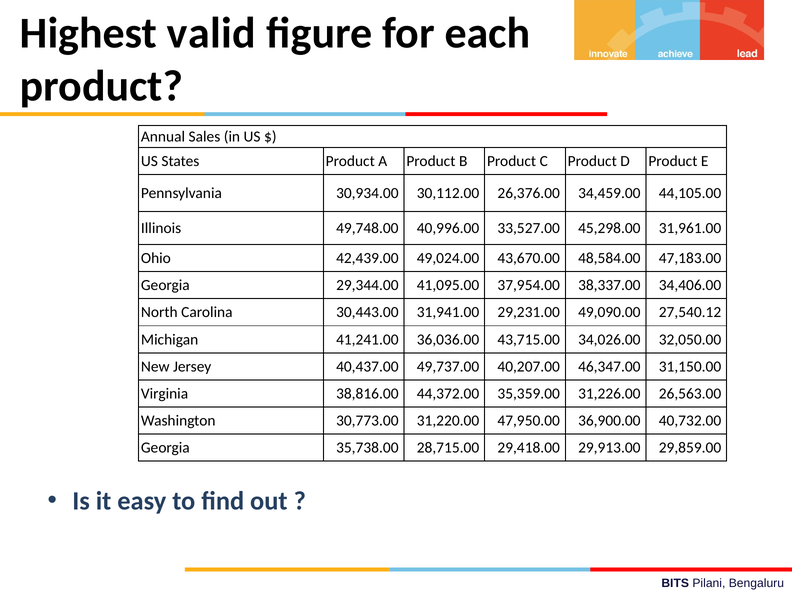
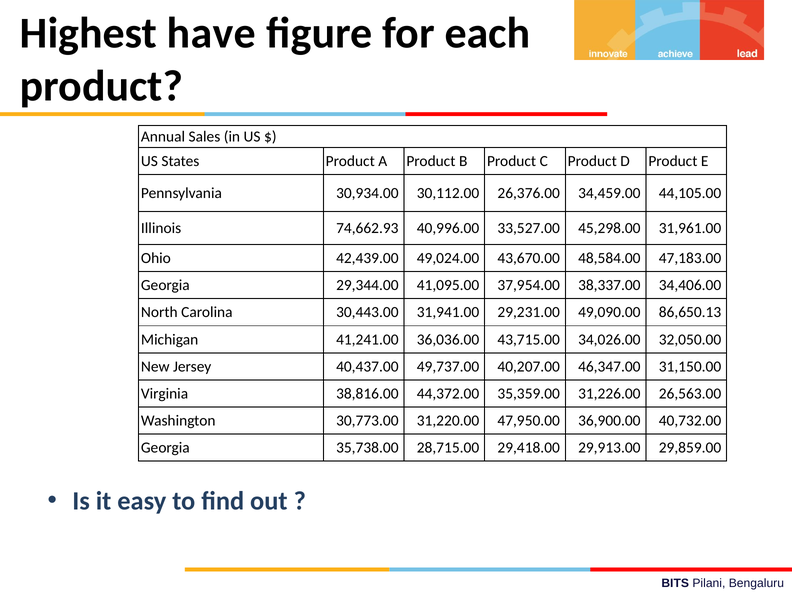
valid: valid -> have
49,748.00: 49,748.00 -> 74,662.93
27,540.12: 27,540.12 -> 86,650.13
